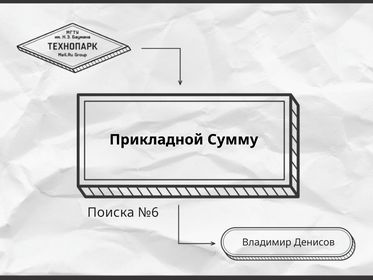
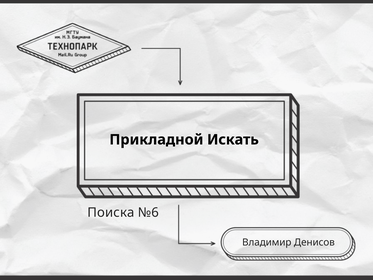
Сумму: Сумму -> Искать
